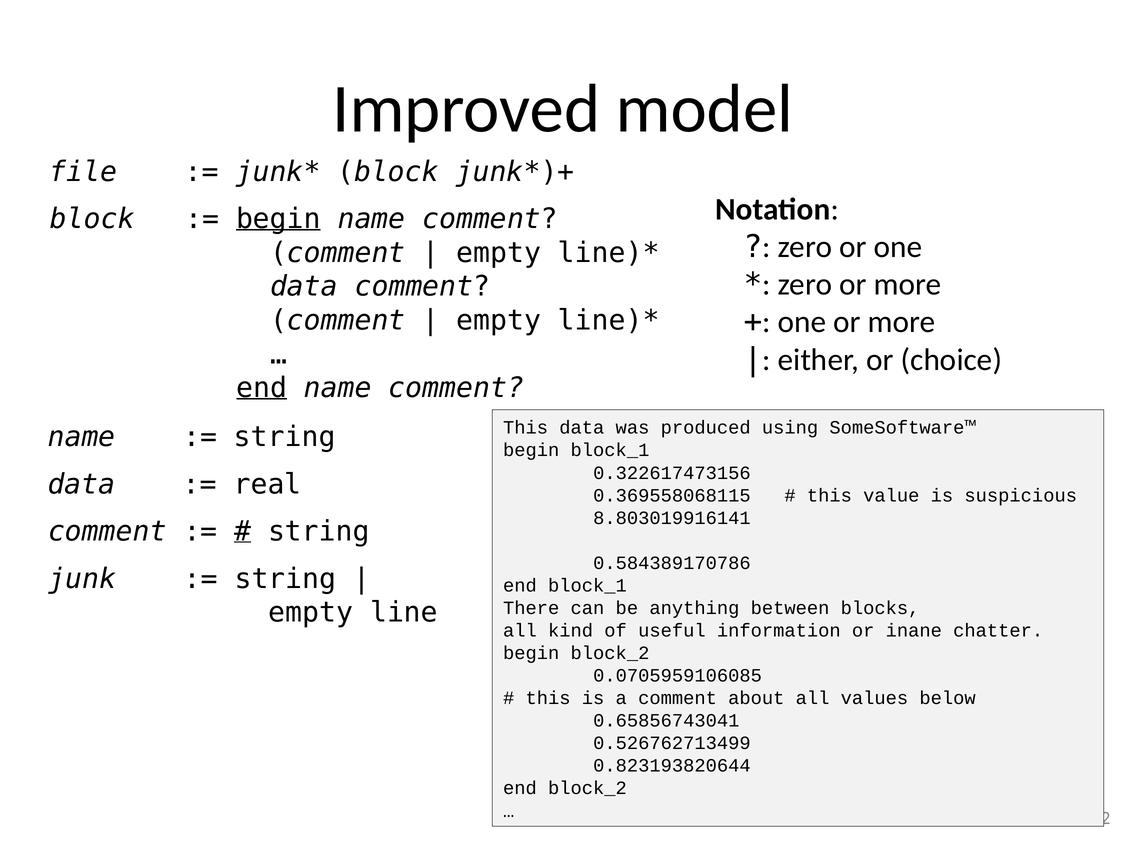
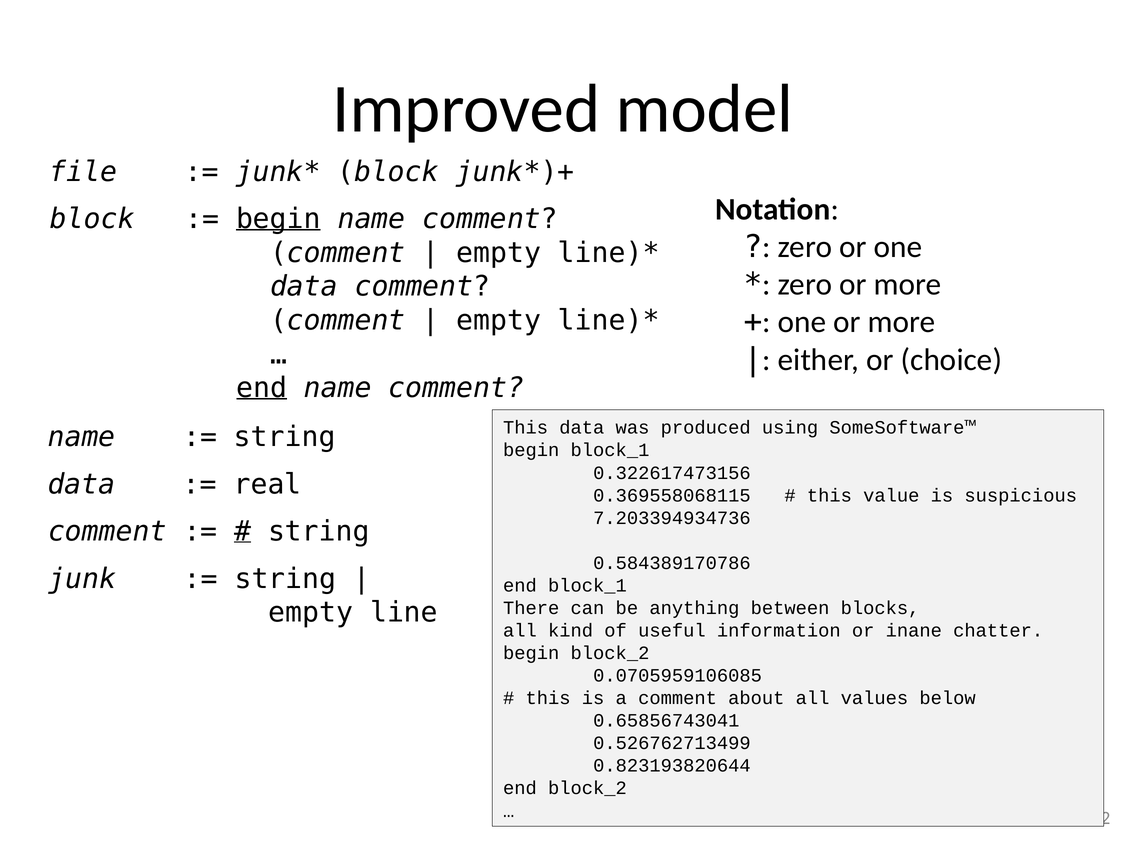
8.803019916141: 8.803019916141 -> 7.203394934736
